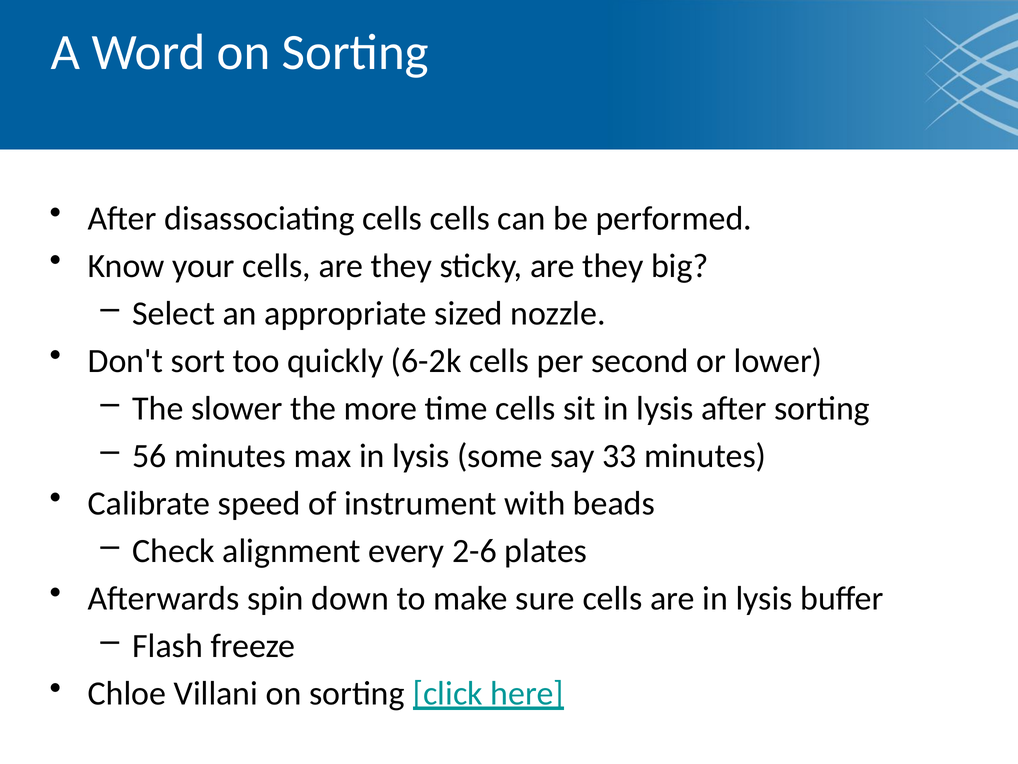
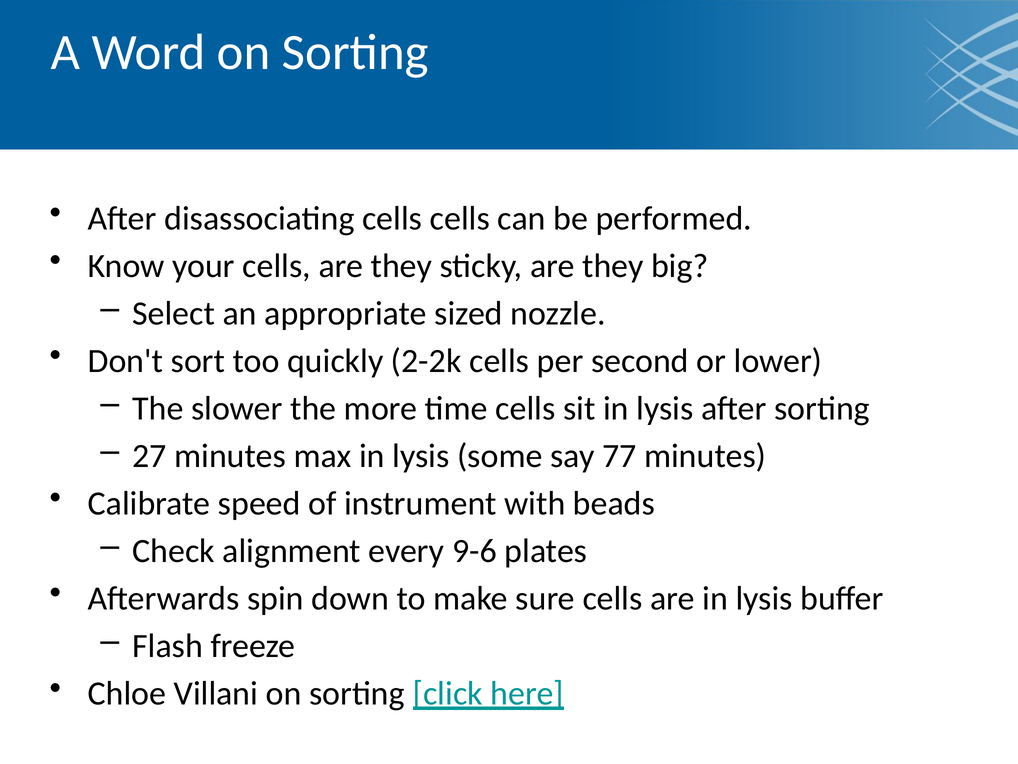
6-2k: 6-2k -> 2-2k
56: 56 -> 27
33: 33 -> 77
2-6: 2-6 -> 9-6
